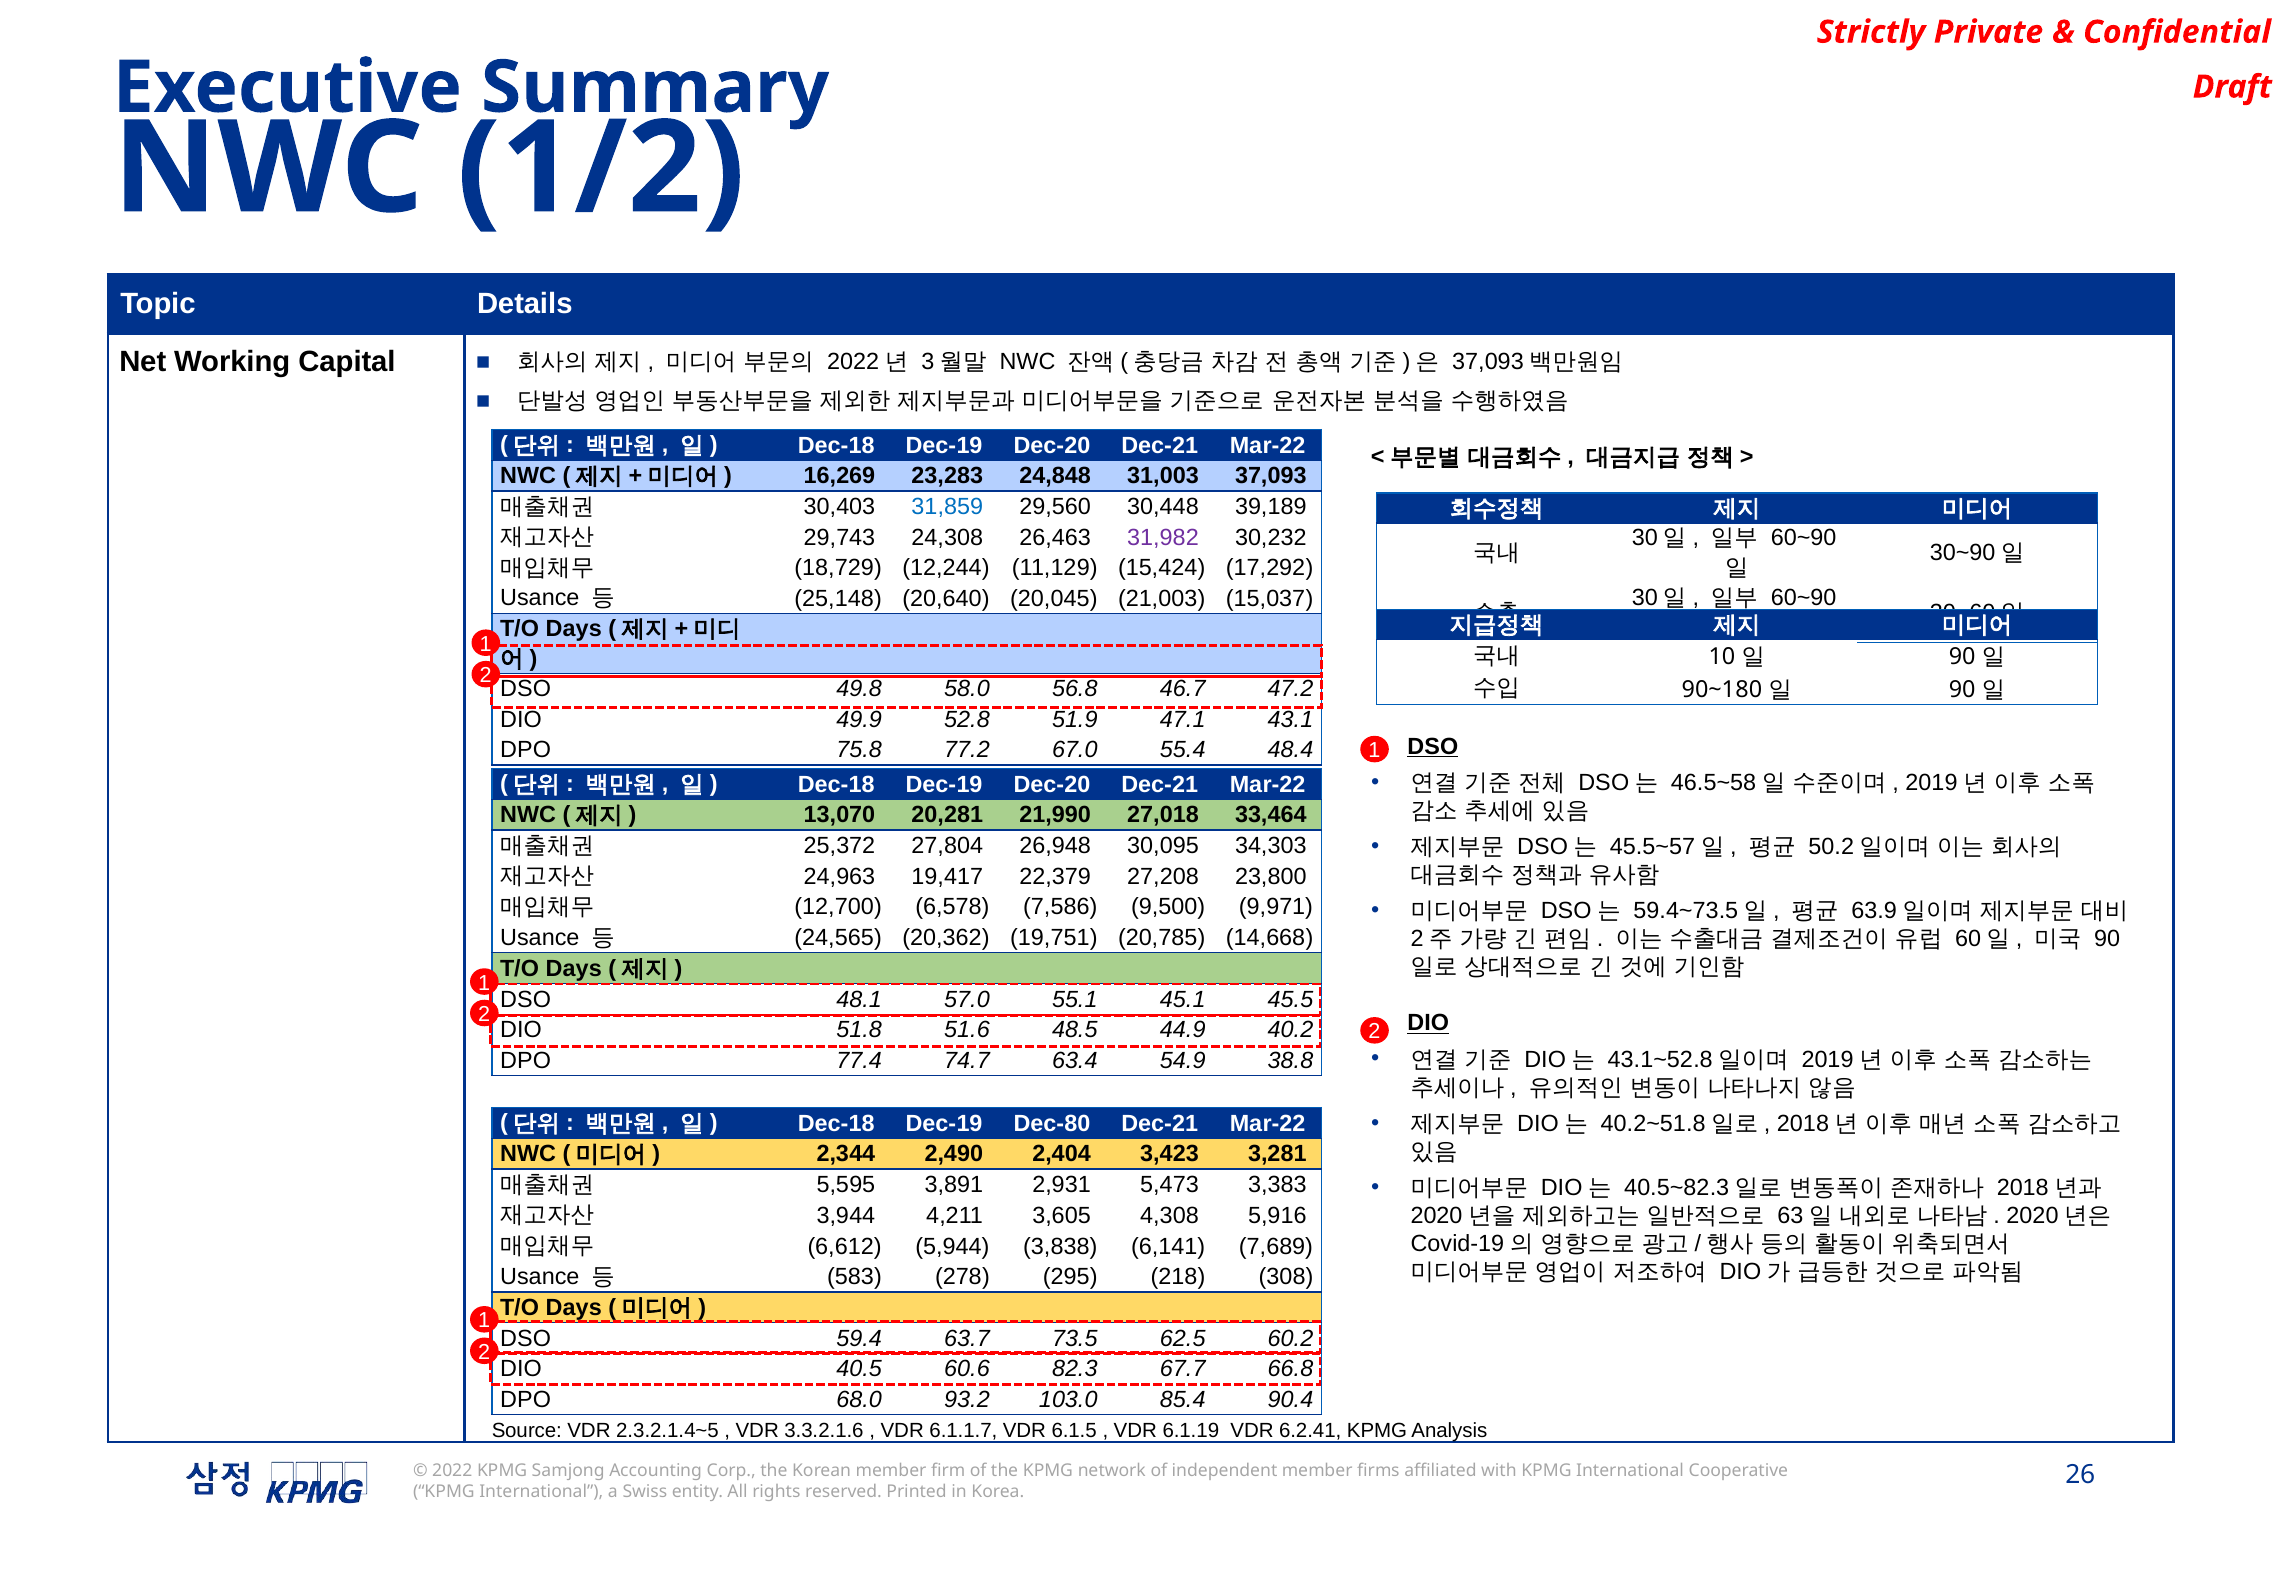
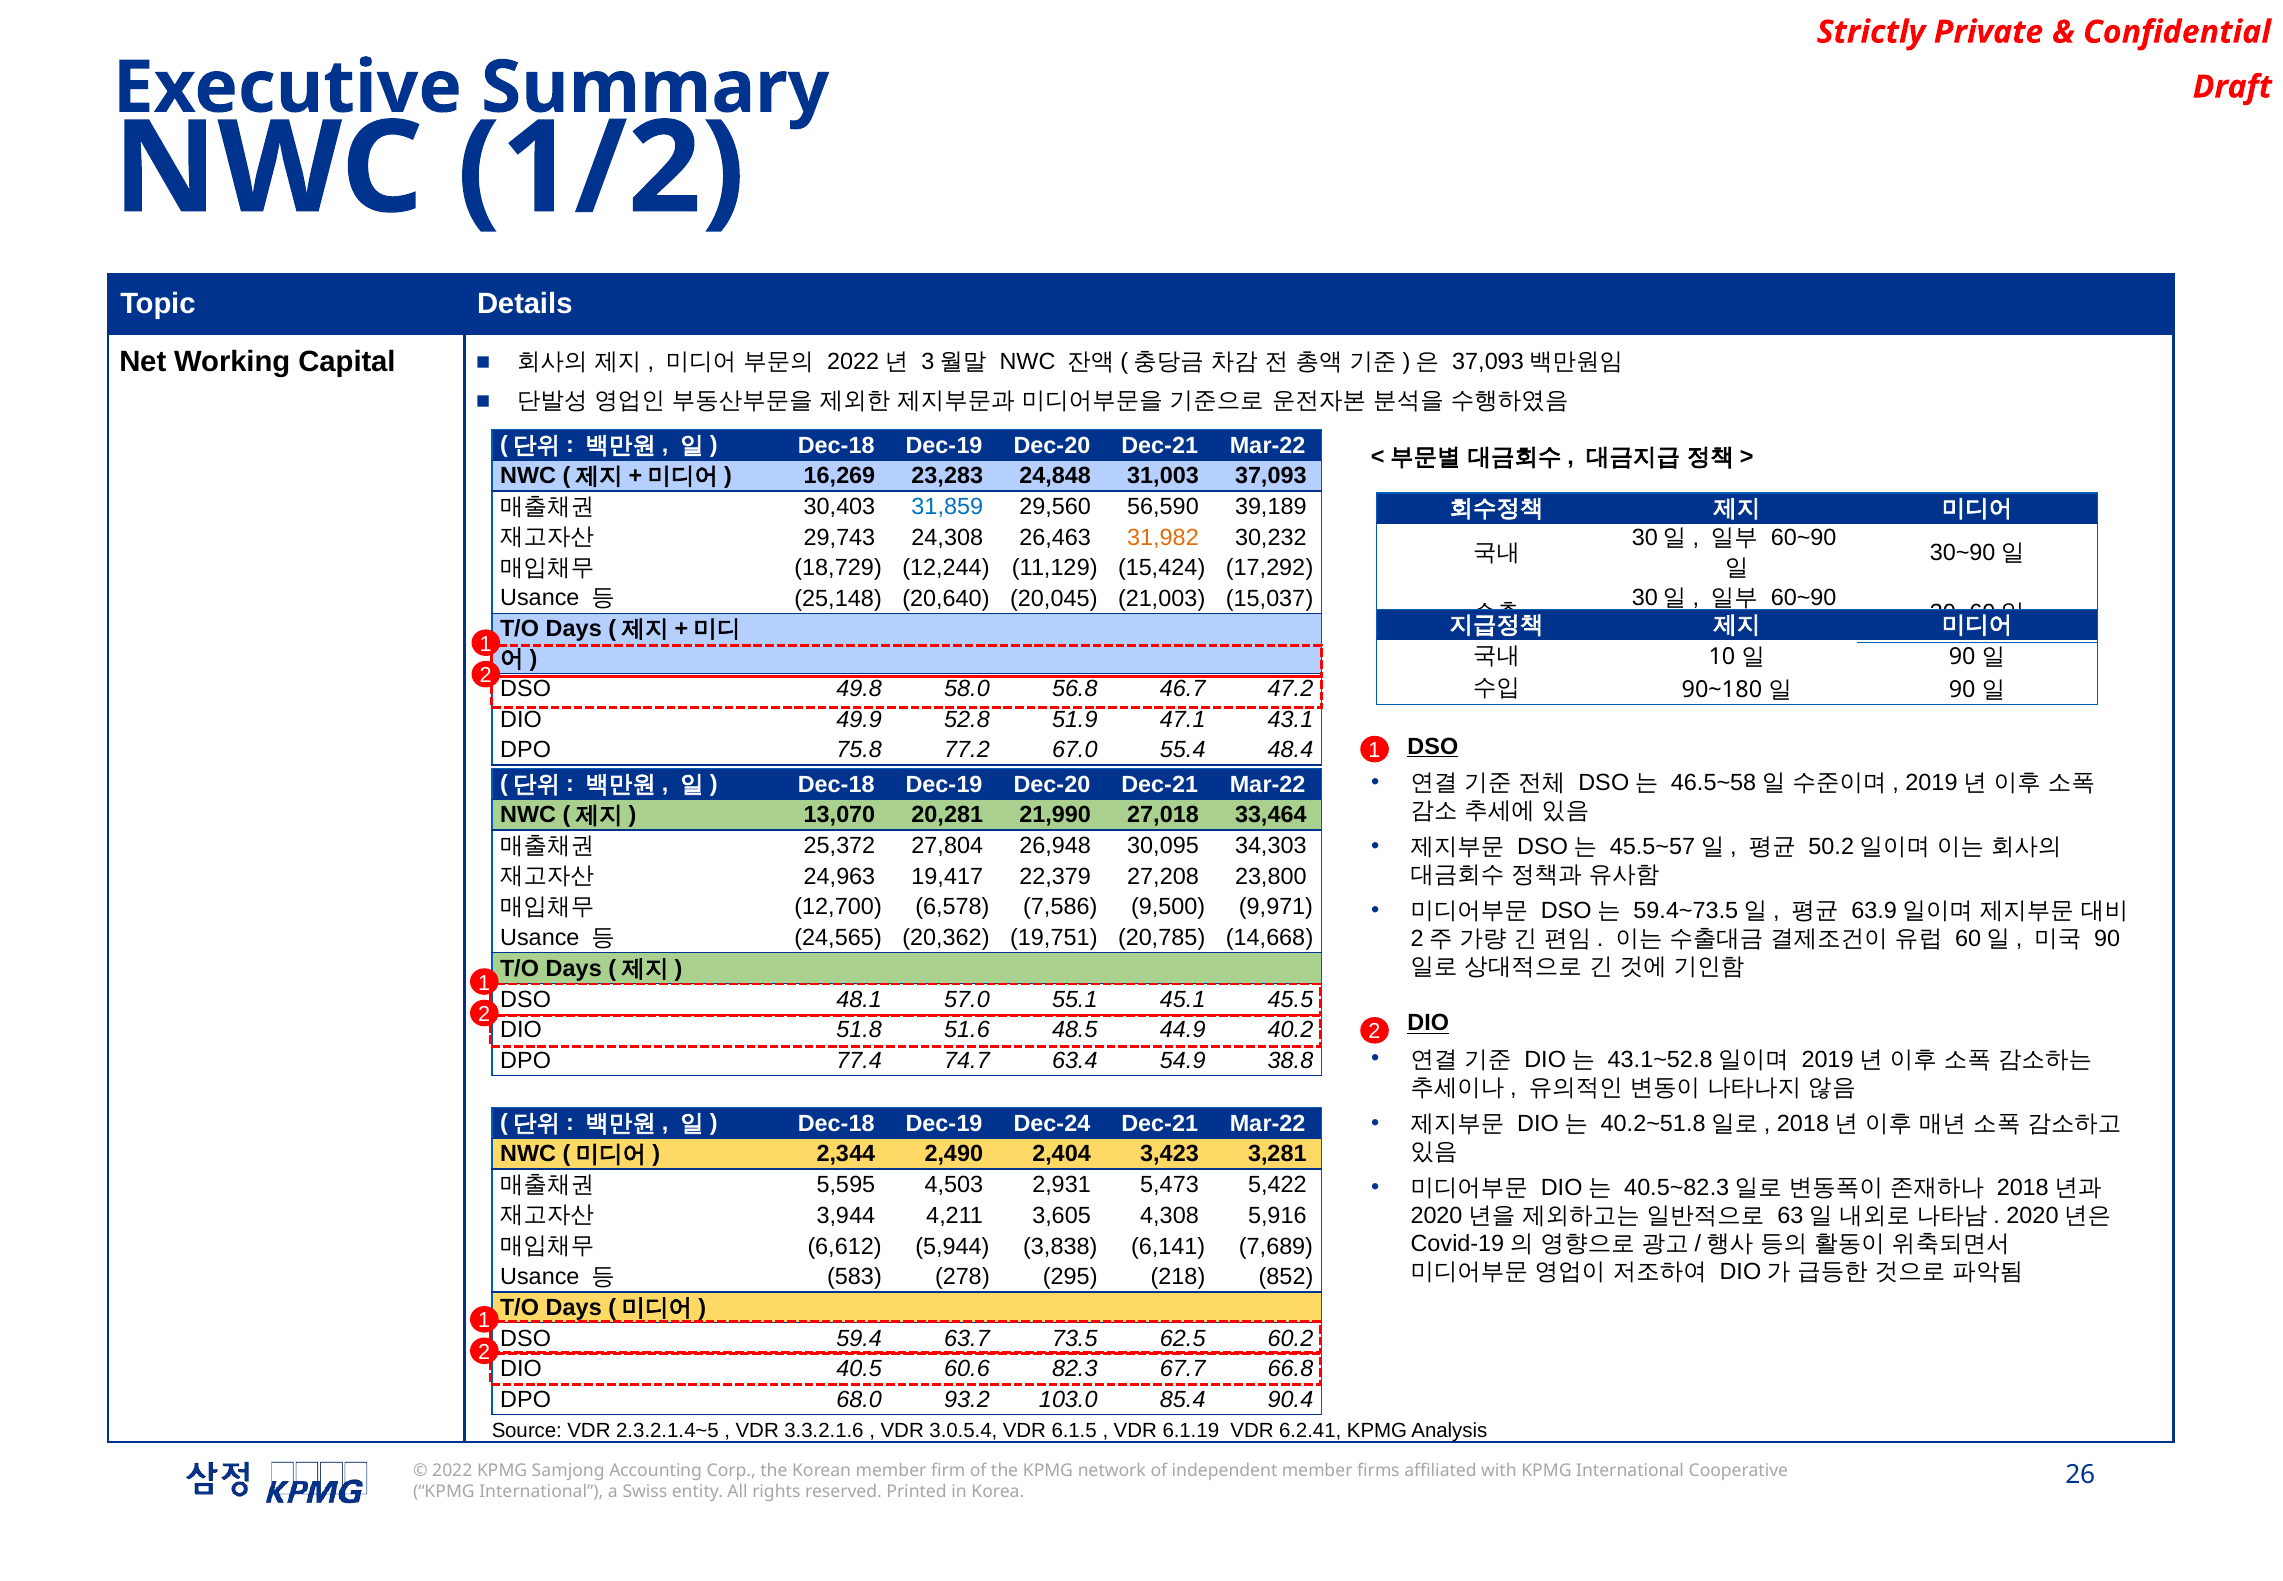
30,448: 30,448 -> 56,590
31,982 colour: purple -> orange
Dec-80: Dec-80 -> Dec-24
3,891: 3,891 -> 4,503
3,383: 3,383 -> 5,422
308: 308 -> 852
6.1.1.7: 6.1.1.7 -> 3.0.5.4
